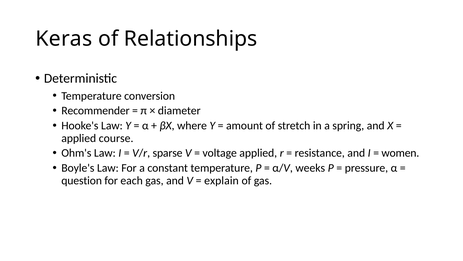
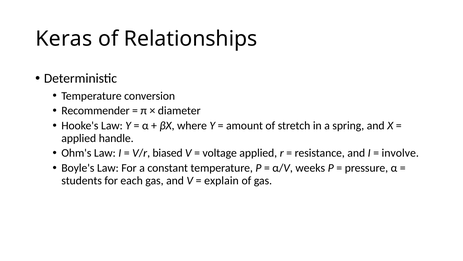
course: course -> handle
sparse: sparse -> biased
women: women -> involve
question: question -> students
